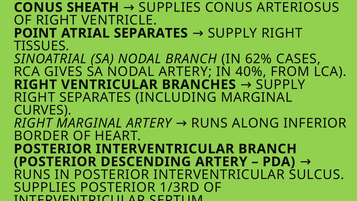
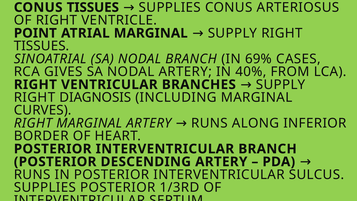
CONUS SHEATH: SHEATH -> TISSUES
ATRIAL SEPARATES: SEPARATES -> MARGINAL
62%: 62% -> 69%
RIGHT SEPARATES: SEPARATES -> DIAGNOSIS
